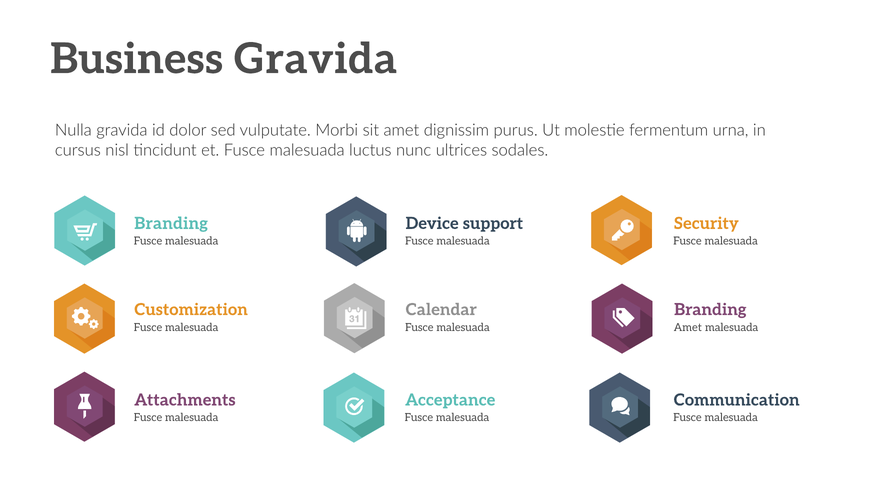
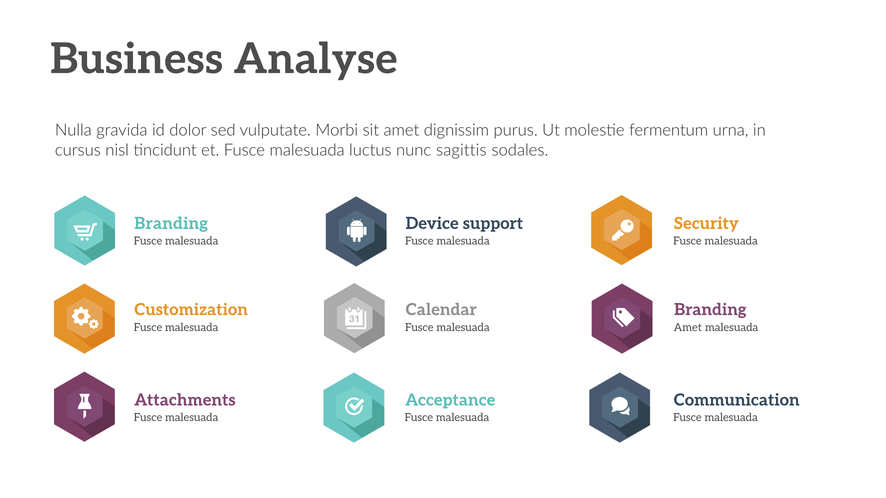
Business Gravida: Gravida -> Analyse
ultrices: ultrices -> sagittis
